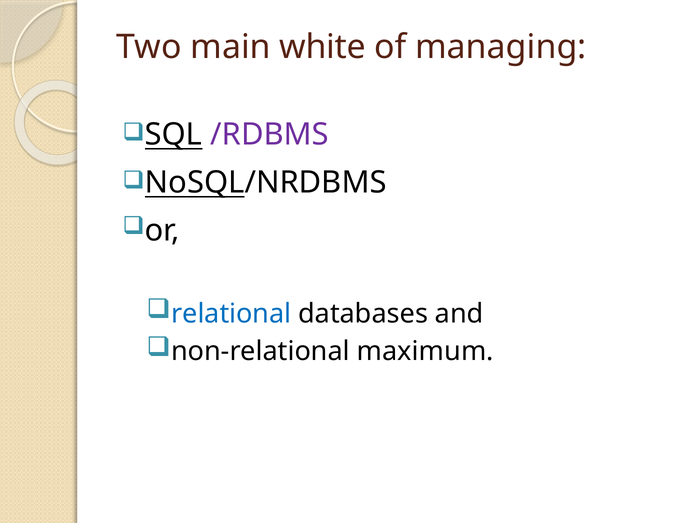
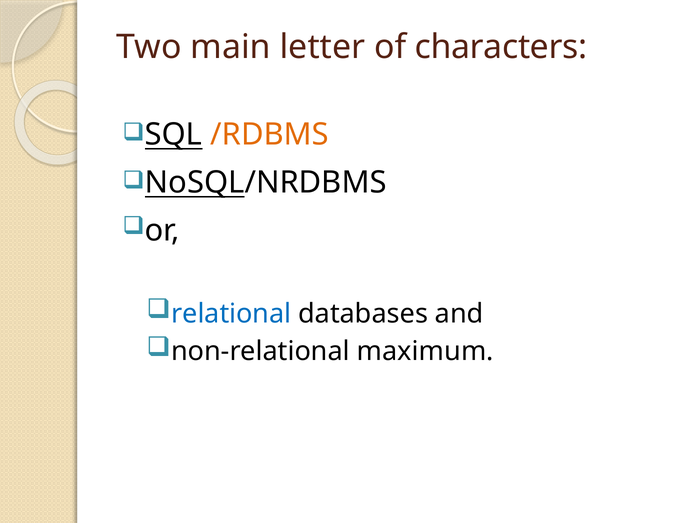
white: white -> letter
managing: managing -> characters
/RDBMS colour: purple -> orange
